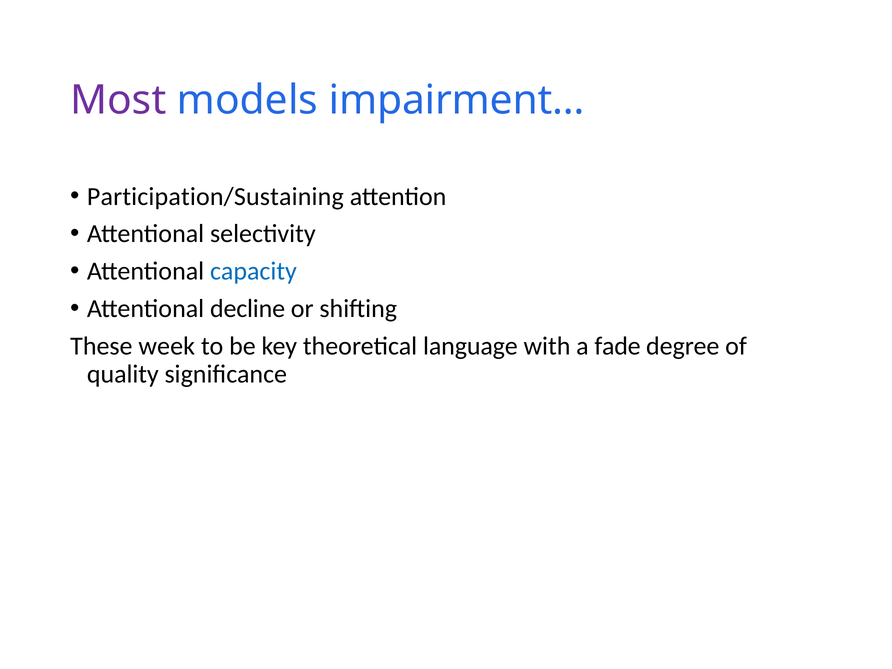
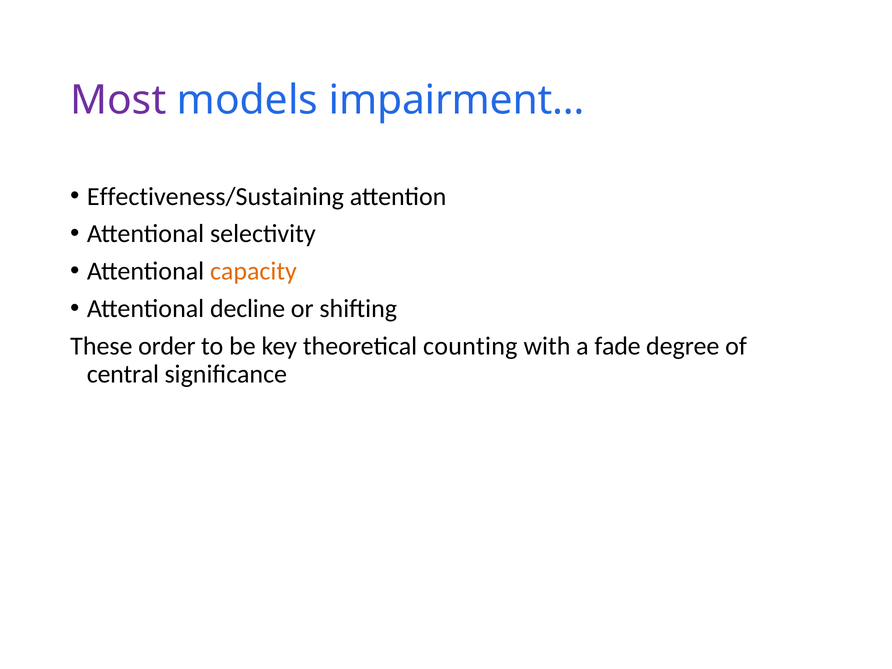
Participation/Sustaining: Participation/Sustaining -> Effectiveness/Sustaining
capacity colour: blue -> orange
week: week -> order
language: language -> counting
quality: quality -> central
